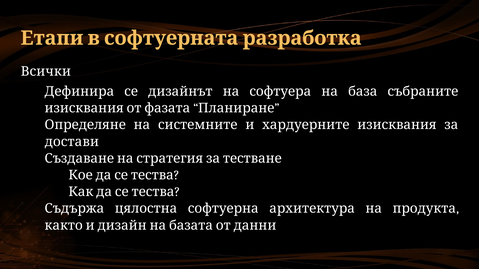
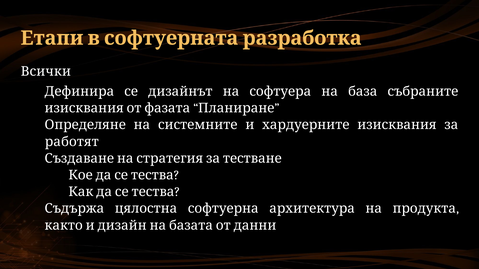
достави: достави -> работят
